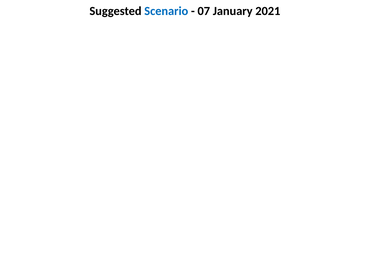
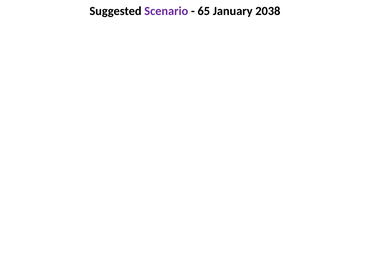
Scenario colour: blue -> purple
07: 07 -> 65
2021: 2021 -> 2038
